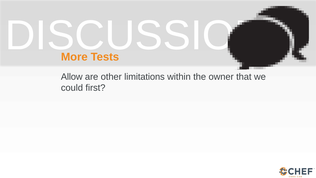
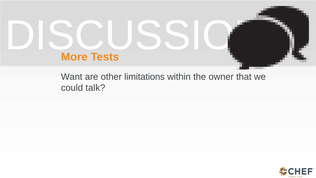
Allow: Allow -> Want
first: first -> talk
